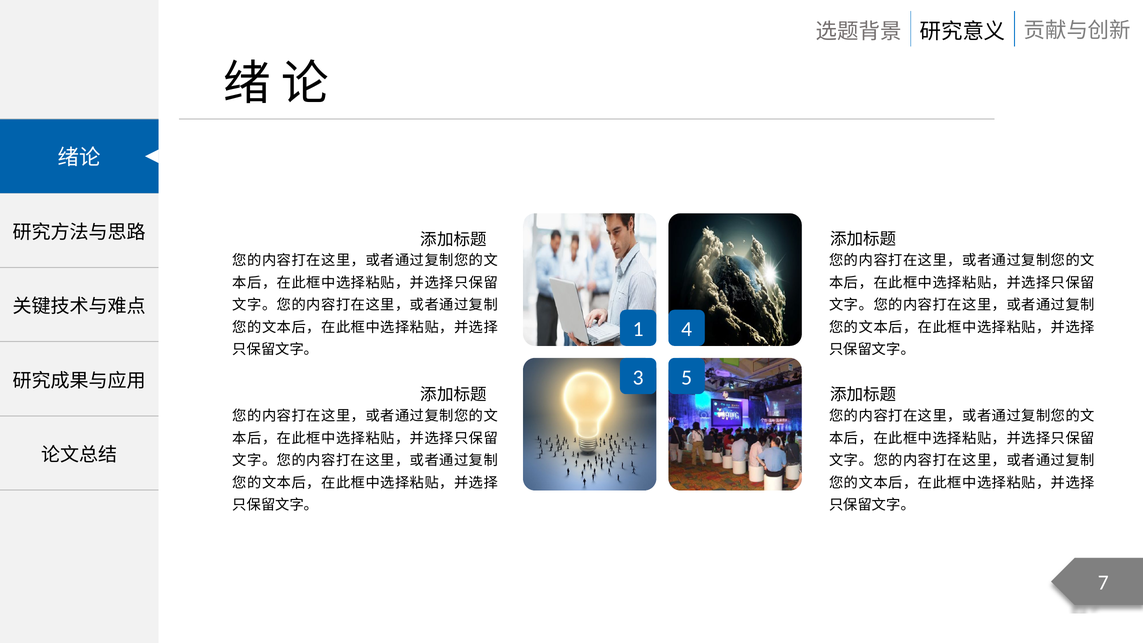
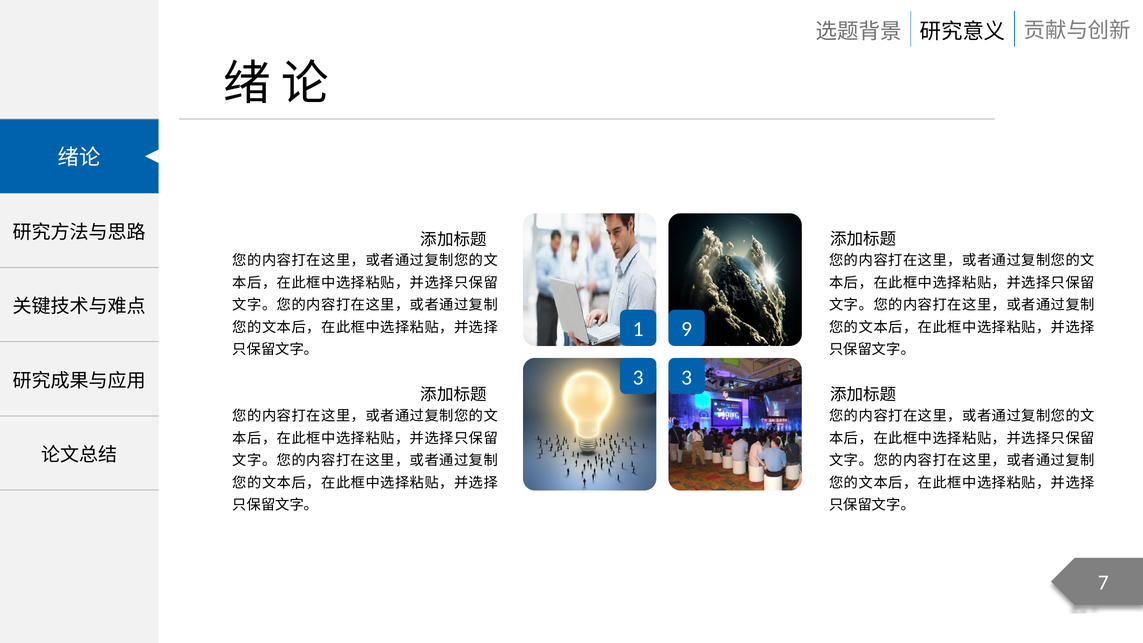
4: 4 -> 9
3 5: 5 -> 3
